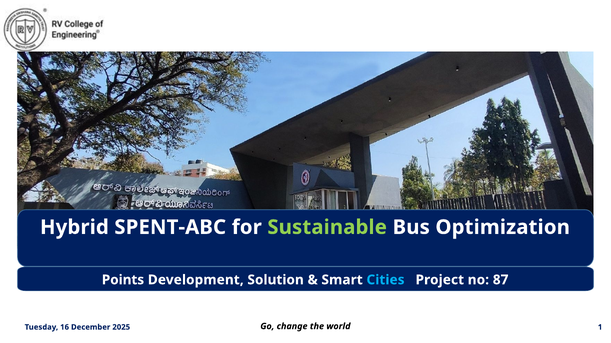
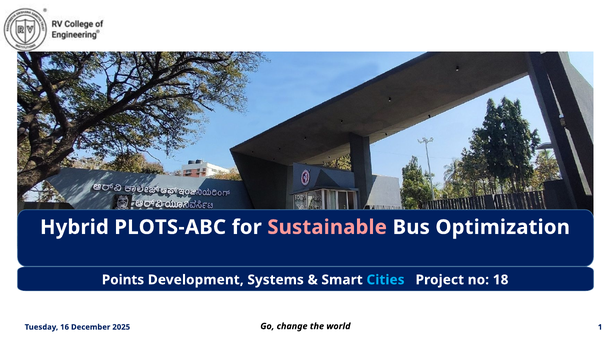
SPENT-ABC: SPENT-ABC -> PLOTS-ABC
Sustainable colour: light green -> pink
Solution: Solution -> Systems
87: 87 -> 18
